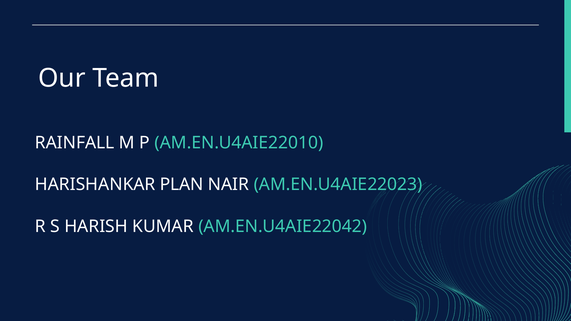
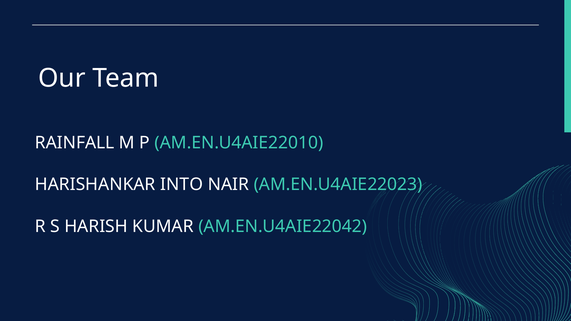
PLAN: PLAN -> INTO
